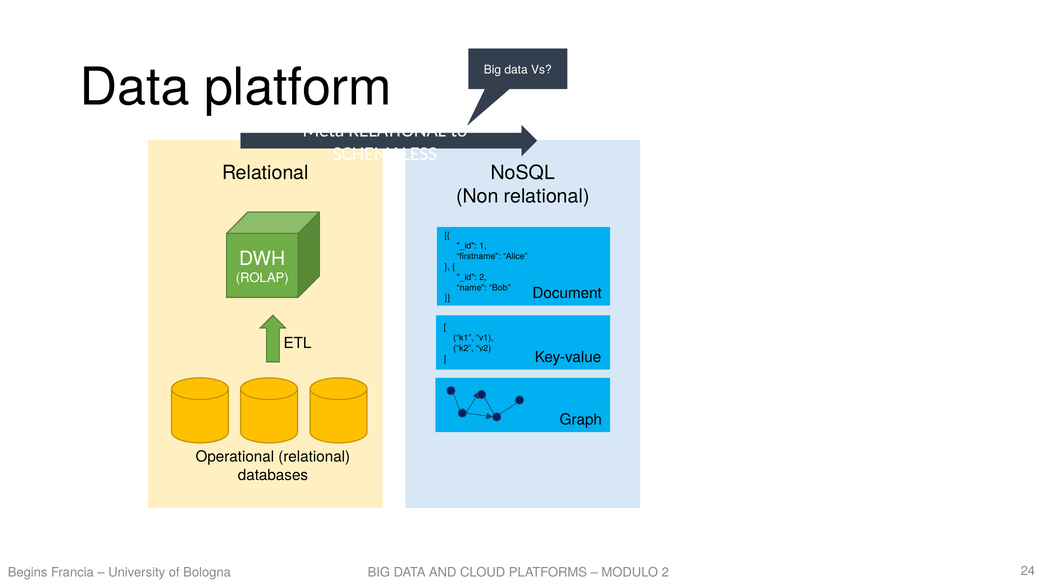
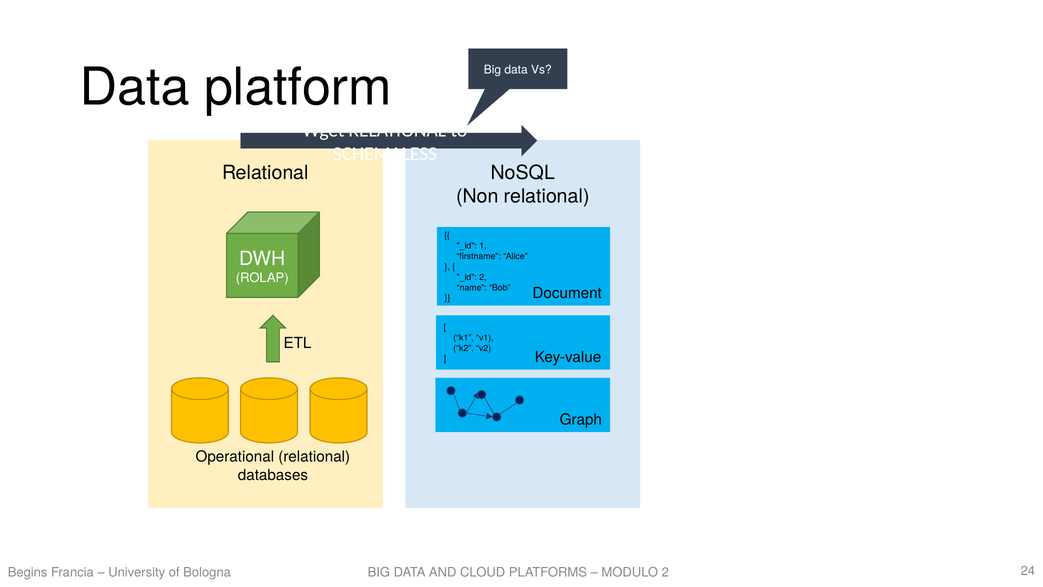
Meta: Meta -> Wget
